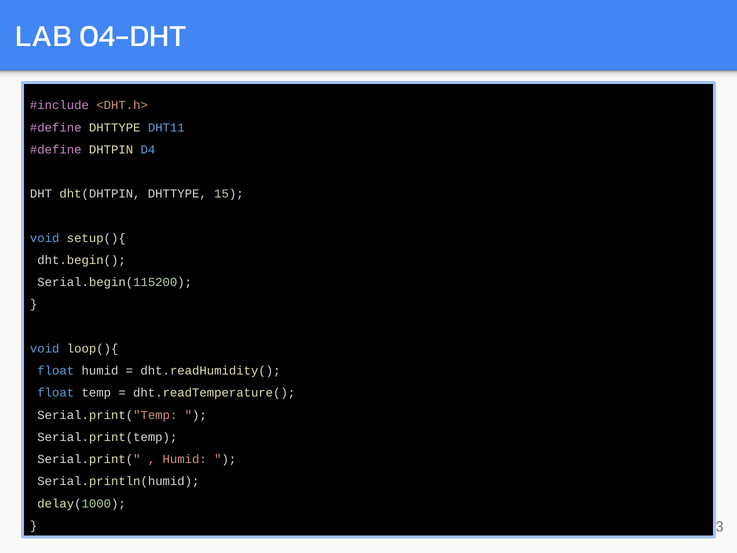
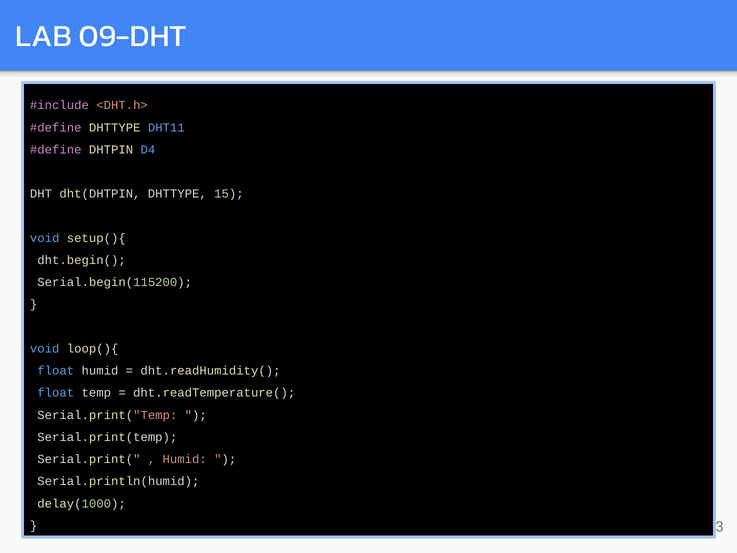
04-DHT: 04-DHT -> 09-DHT
